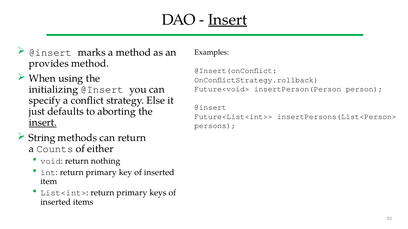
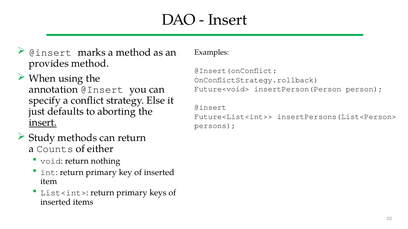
Insert at (228, 20) underline: present -> none
initializing: initializing -> annotation
String: String -> Study
